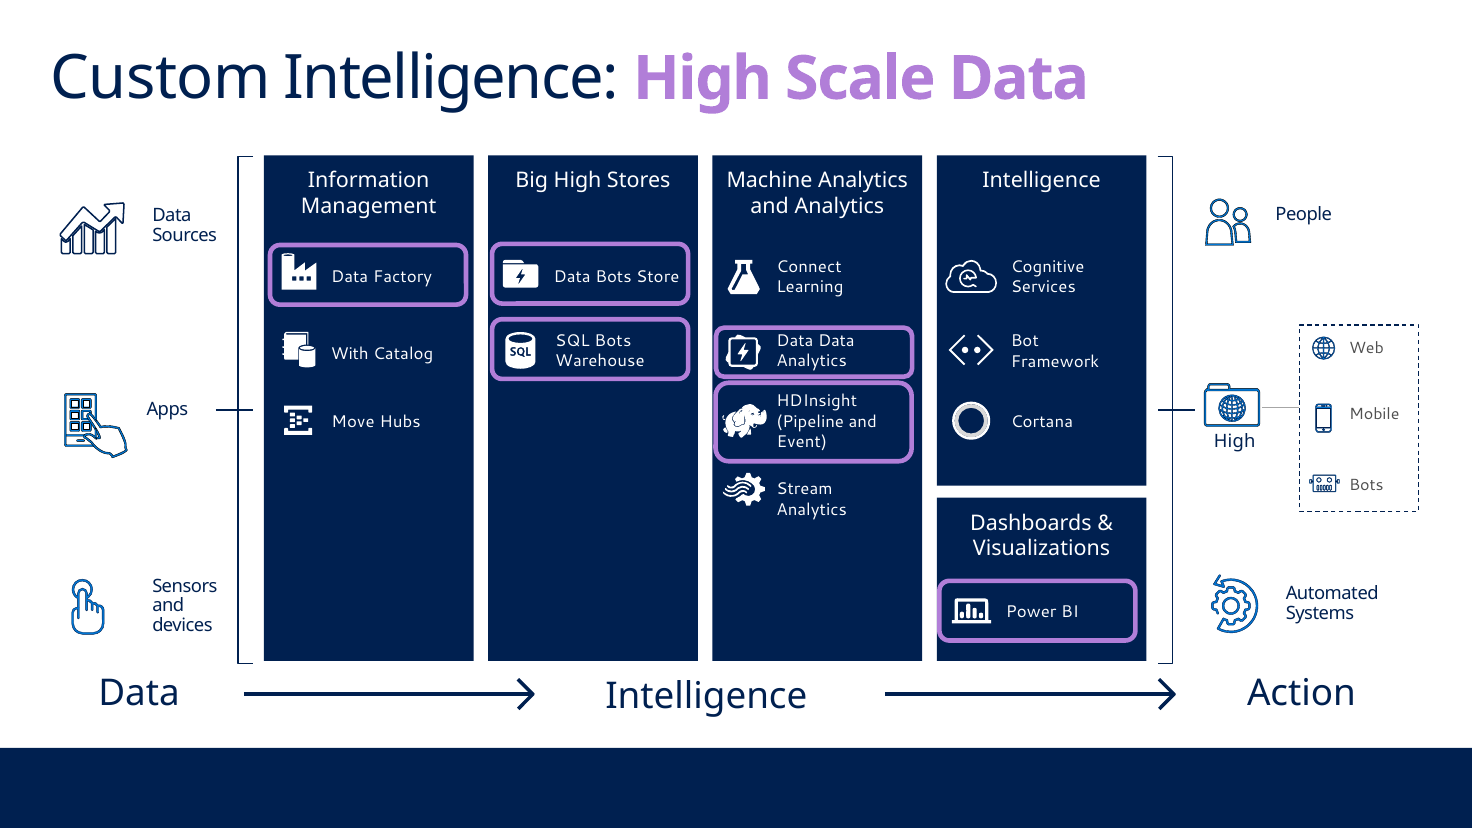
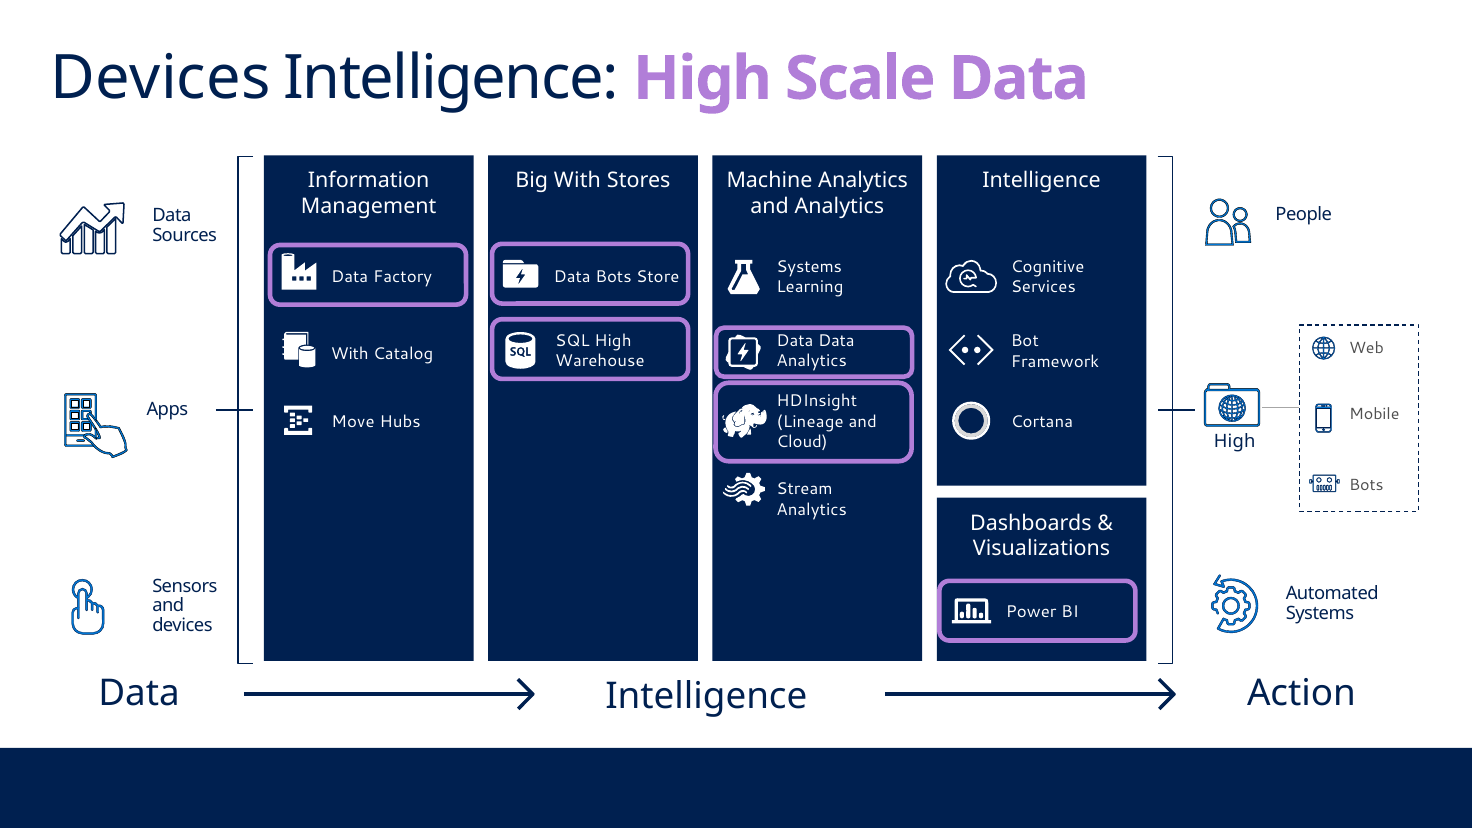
Custom at (161, 79): Custom -> Devices
Big High: High -> With
Connect at (809, 267): Connect -> Systems
SQL Bots: Bots -> High
Pipeline: Pipeline -> Lineage
Event: Event -> Cloud
